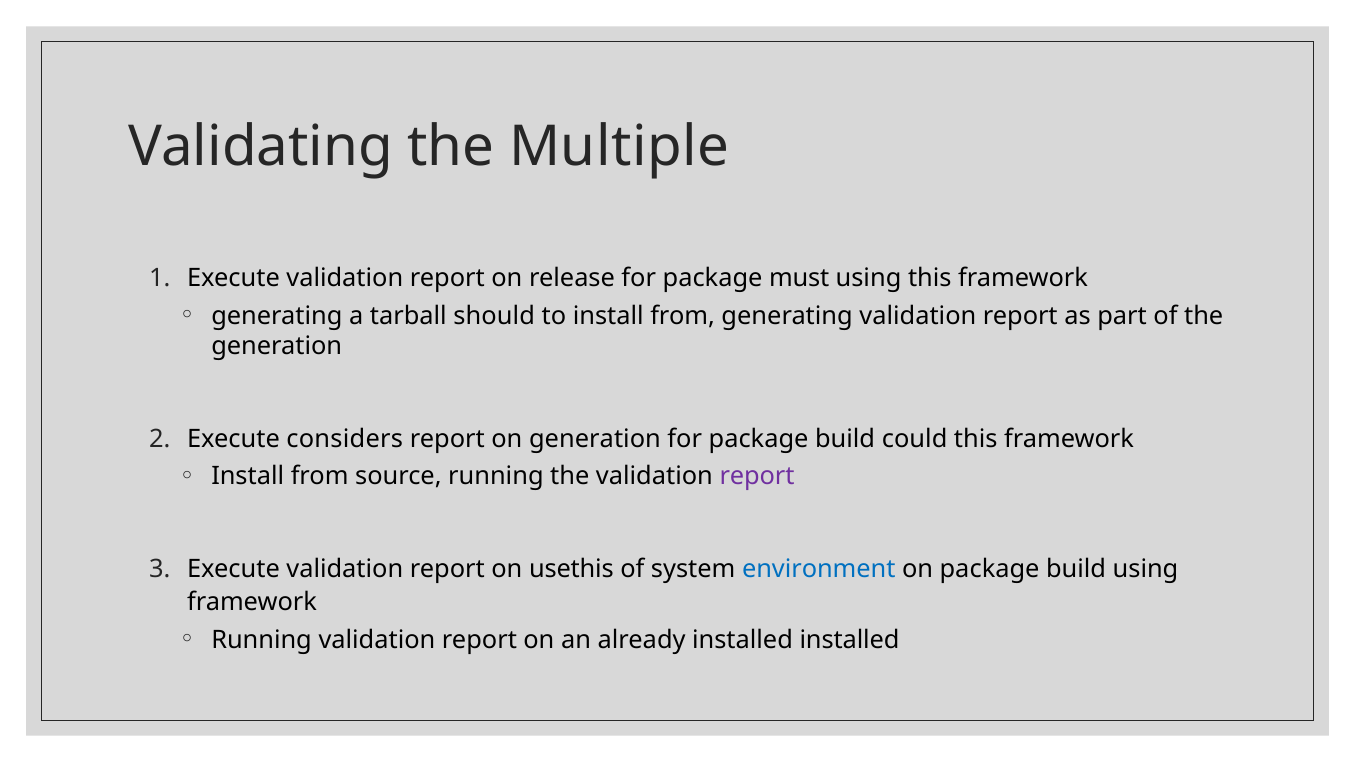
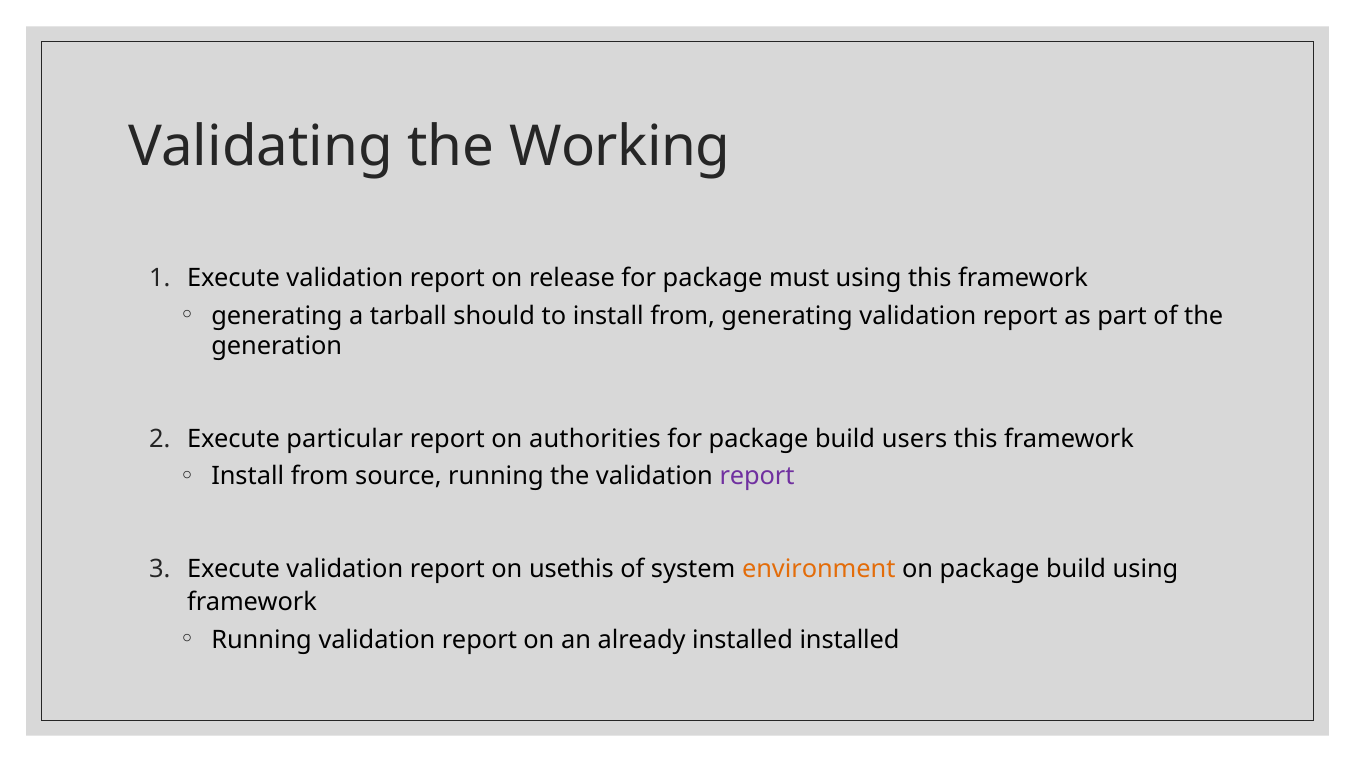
Multiple: Multiple -> Working
considers: considers -> particular
on generation: generation -> authorities
could: could -> users
environment colour: blue -> orange
